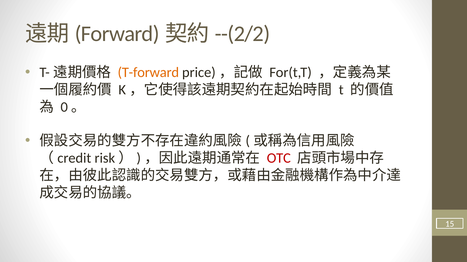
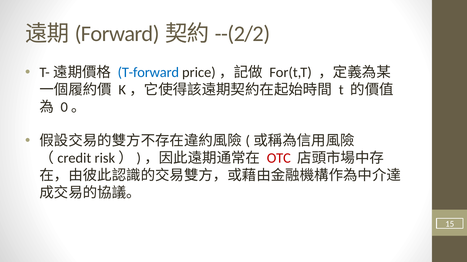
T-forward colour: orange -> blue
